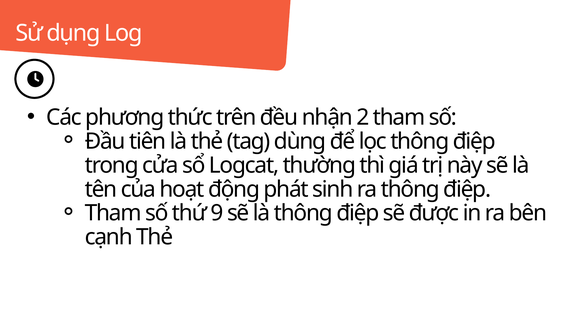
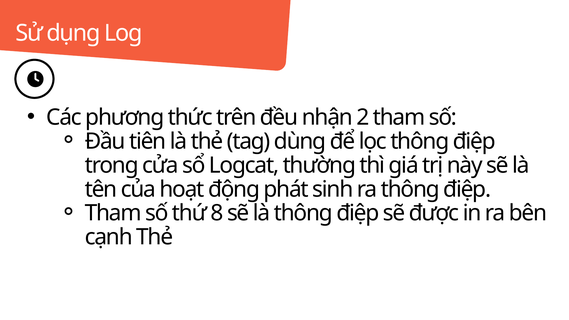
9: 9 -> 8
